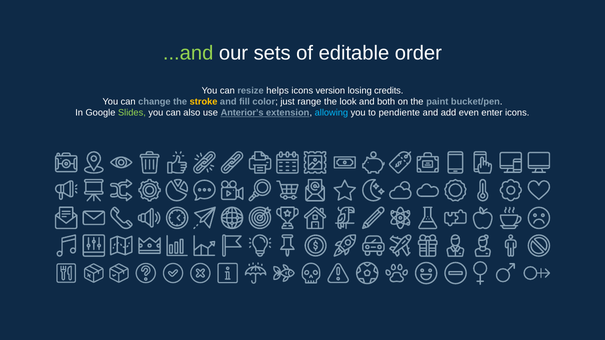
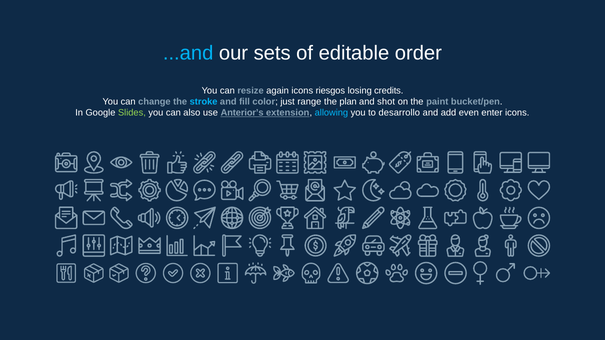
...and colour: light green -> light blue
helps: helps -> again
version: version -> riesgos
stroke colour: yellow -> light blue
look: look -> plan
both: both -> shot
pendiente: pendiente -> desarrollo
